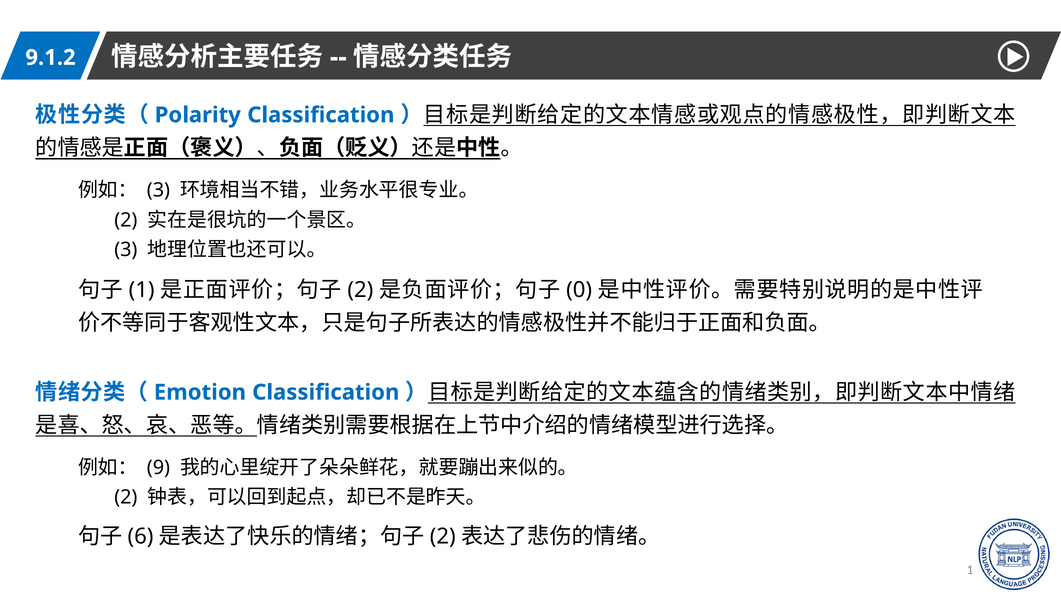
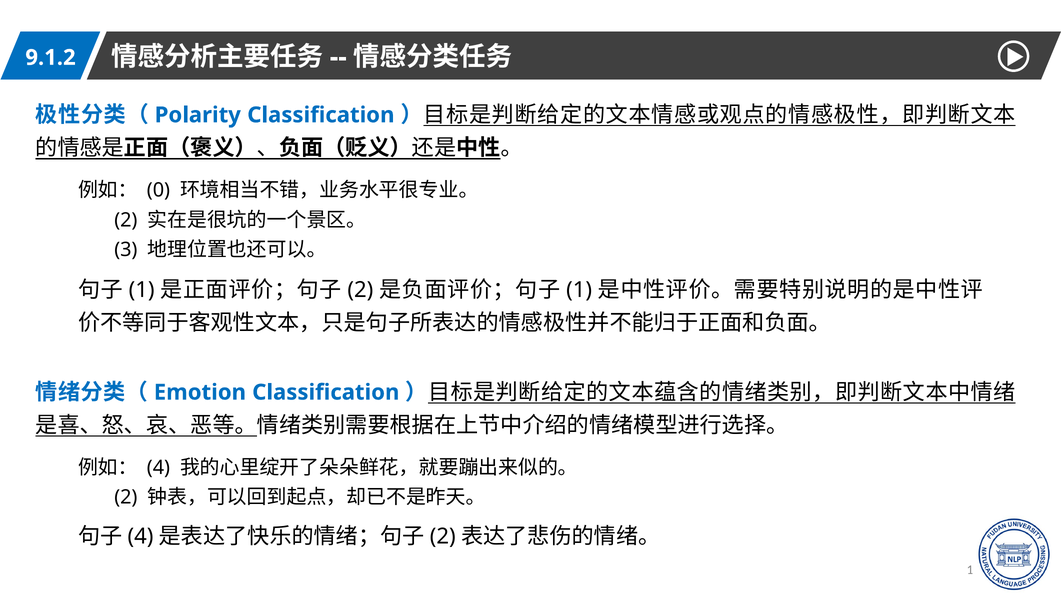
3 at (158, 190): 3 -> 0
0 at (579, 290): 0 -> 1
9 at (158, 467): 9 -> 4
6 at (141, 536): 6 -> 4
